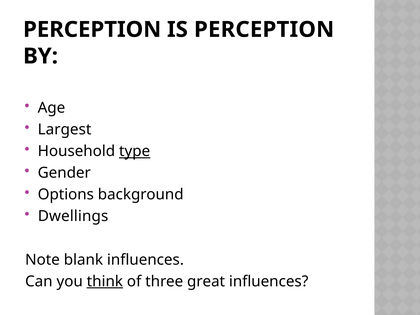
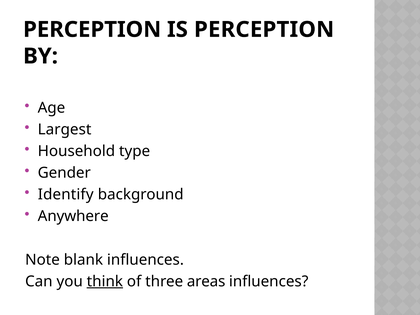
type underline: present -> none
Options: Options -> Identify
Dwellings: Dwellings -> Anywhere
great: great -> areas
